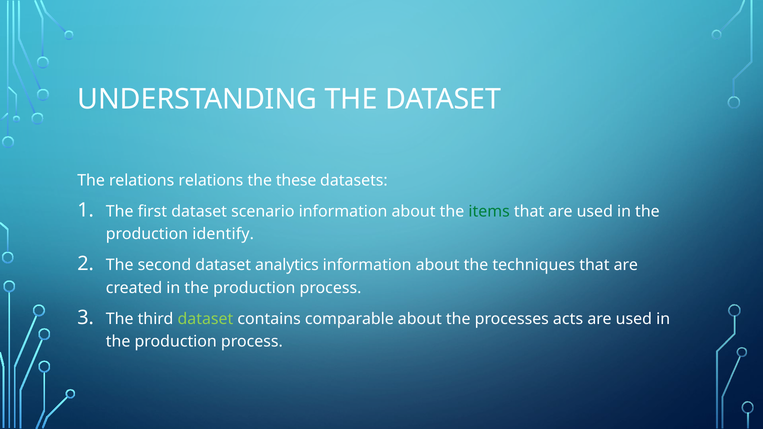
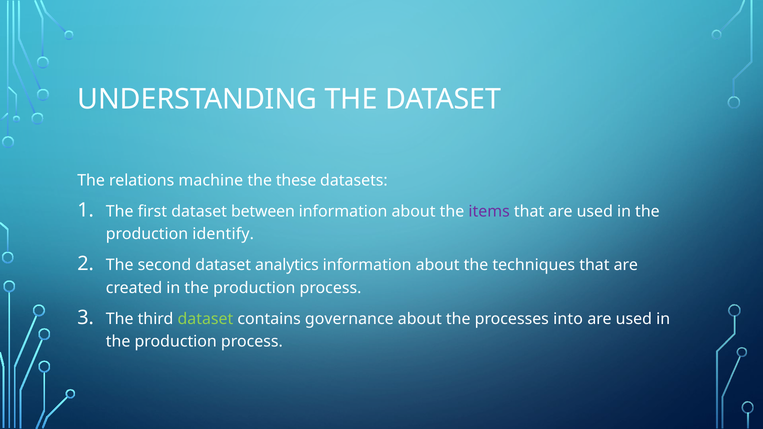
relations relations: relations -> machine
scenario: scenario -> between
items colour: green -> purple
comparable: comparable -> governance
acts: acts -> into
